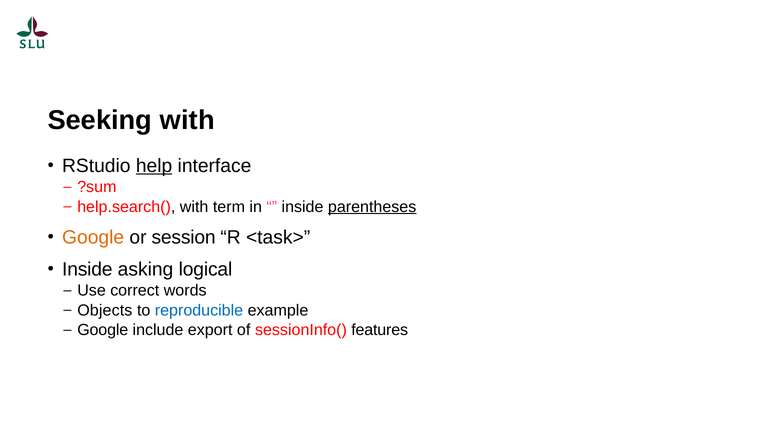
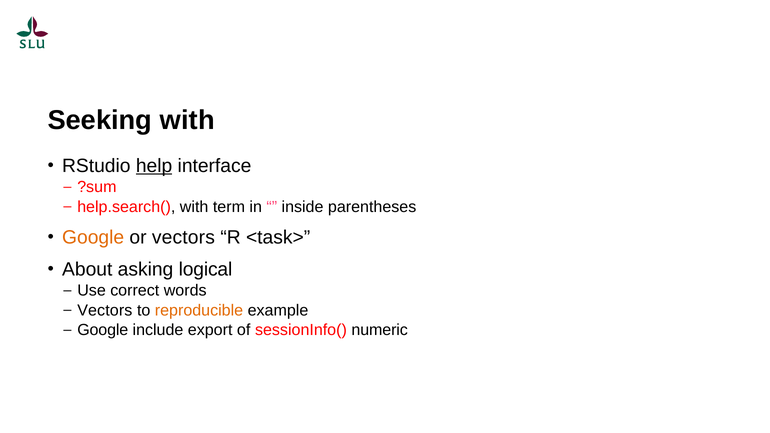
parentheses underline: present -> none
or session: session -> vectors
Inside at (87, 270): Inside -> About
Objects at (105, 310): Objects -> Vectors
reproducible colour: blue -> orange
features: features -> numeric
